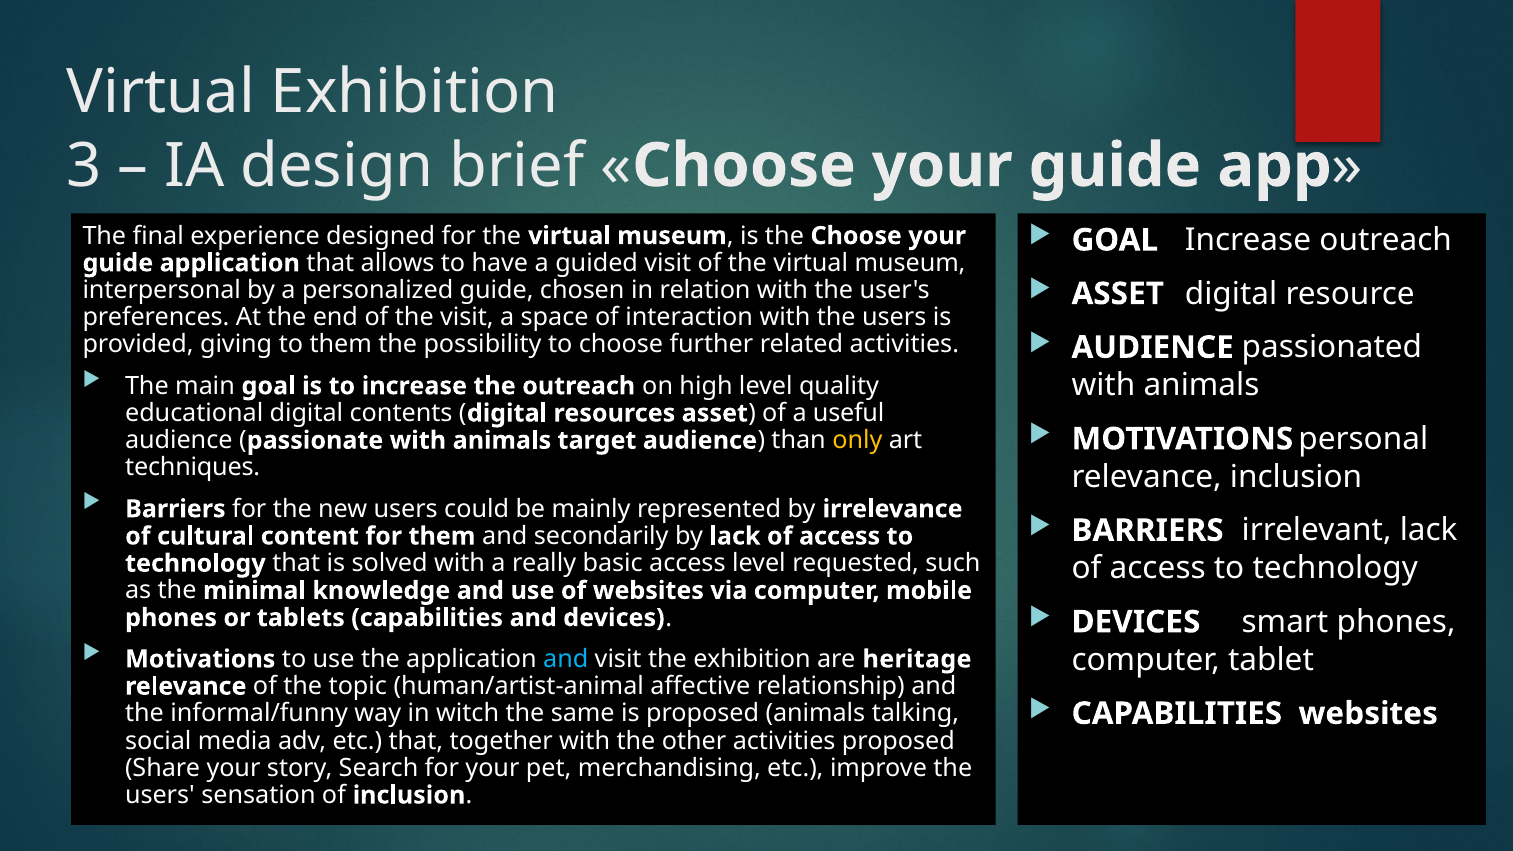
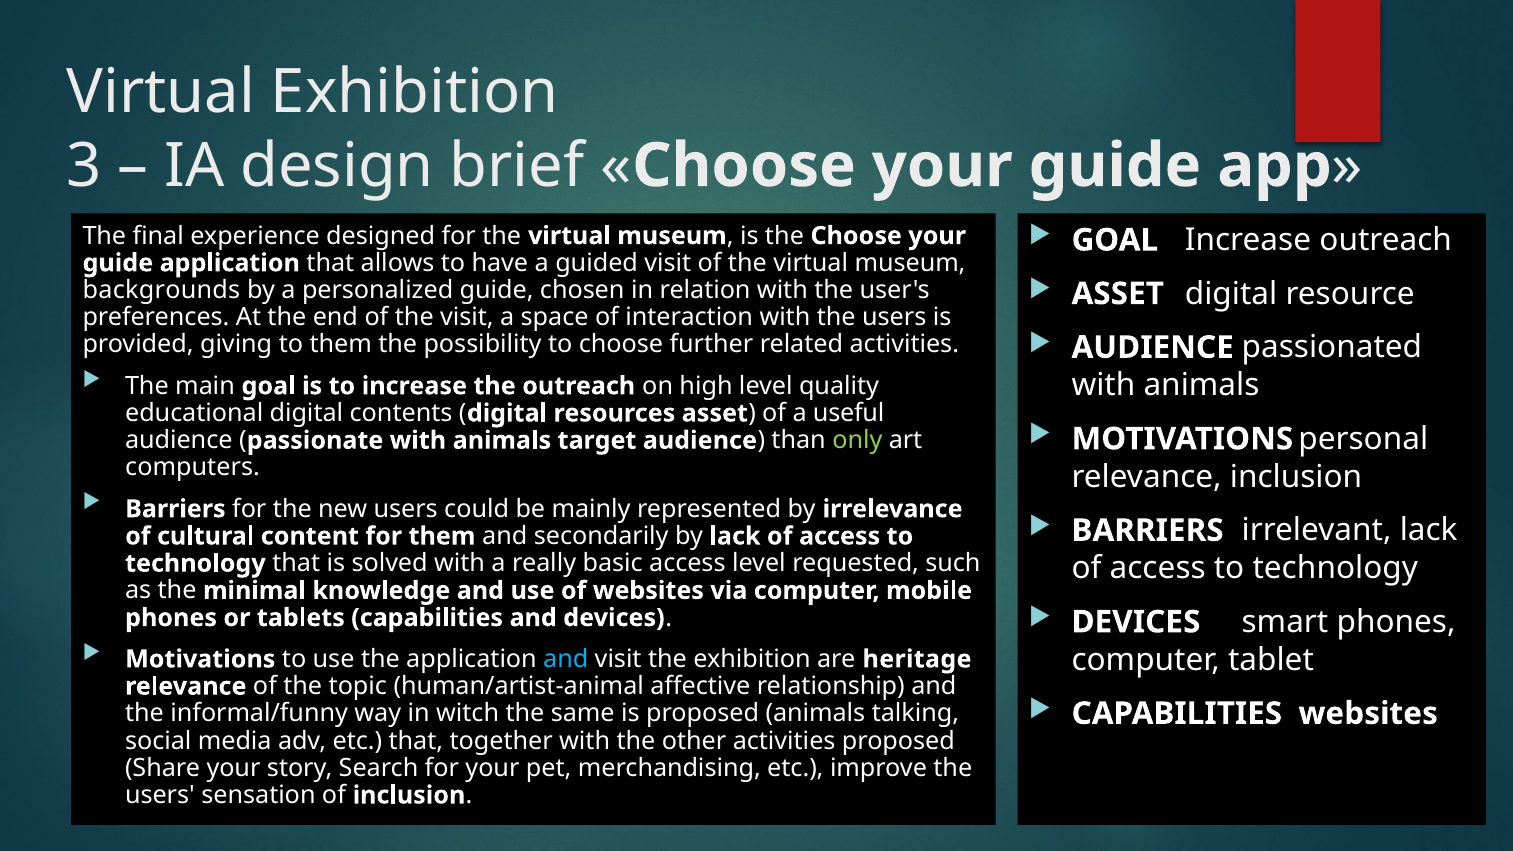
interpersonal: interpersonal -> backgrounds
only colour: yellow -> light green
techniques: techniques -> computers
